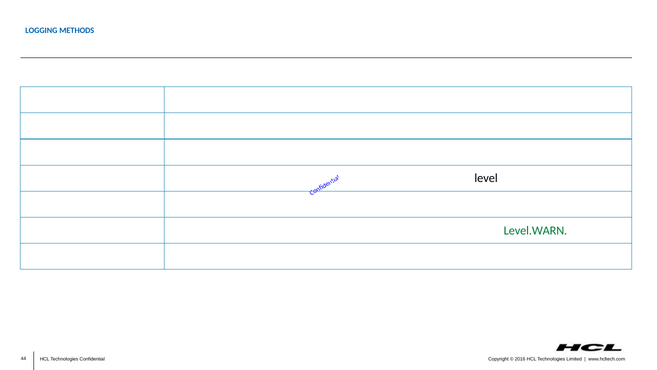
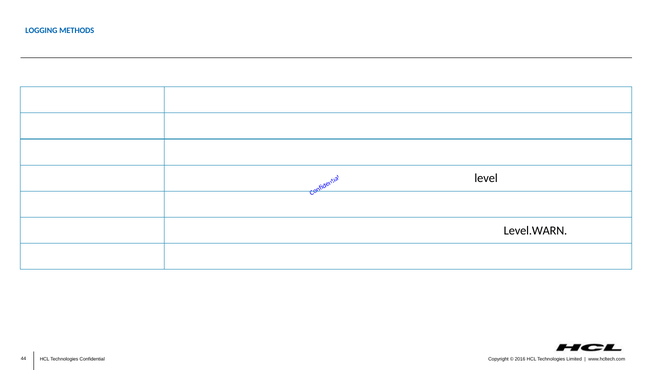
Level.WARN colour: green -> black
